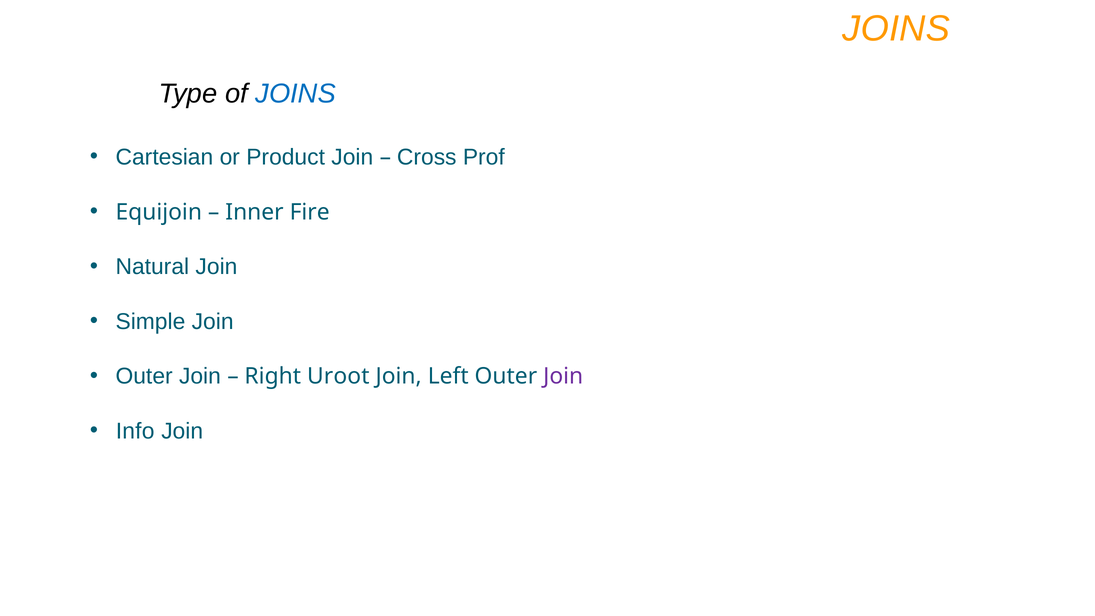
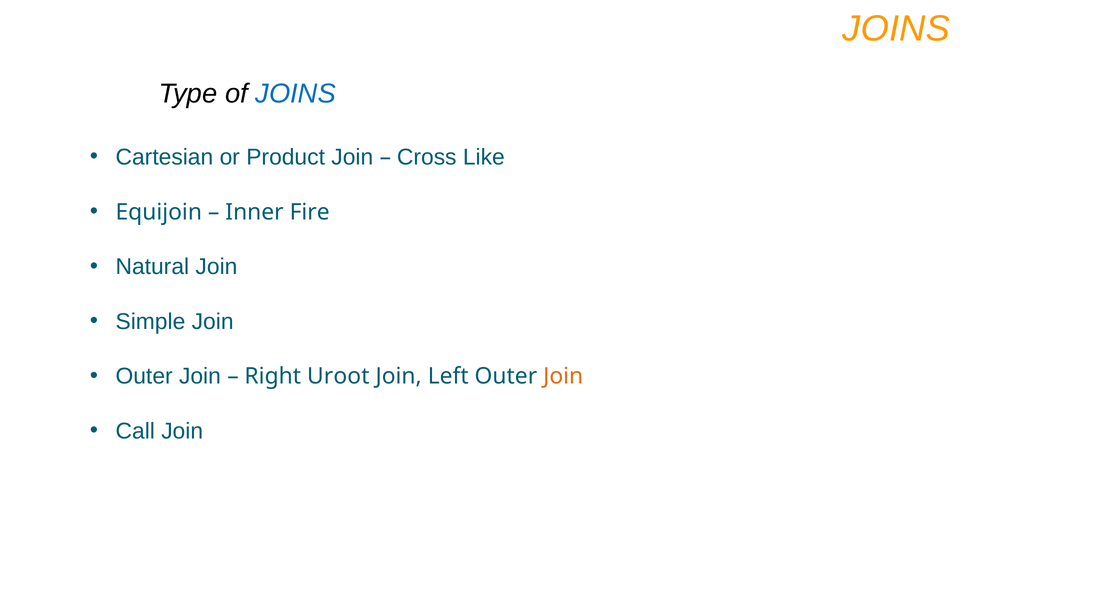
Prof: Prof -> Like
Join at (563, 376) colour: purple -> orange
Info: Info -> Call
